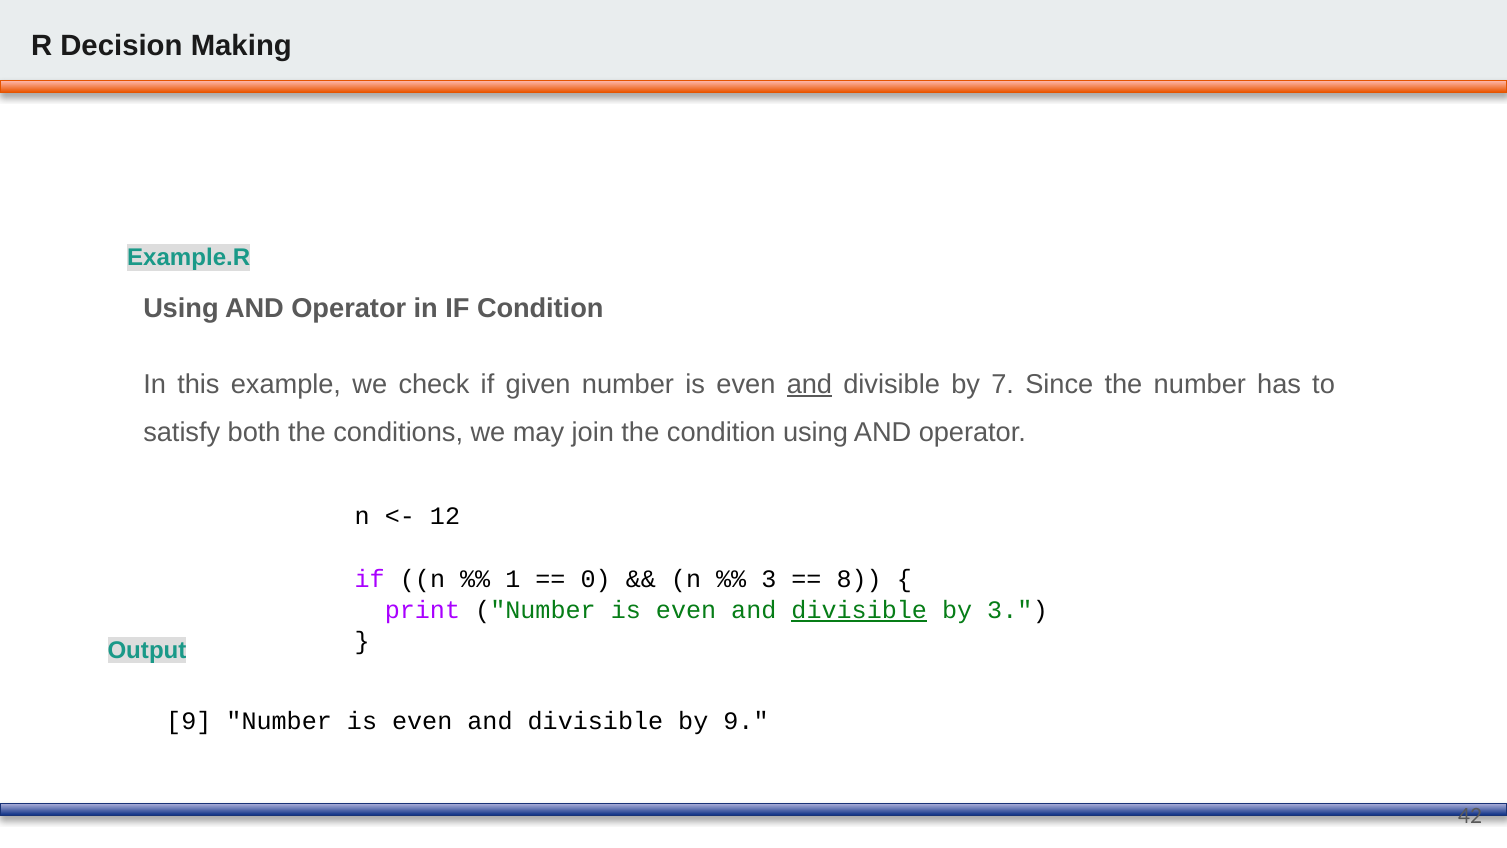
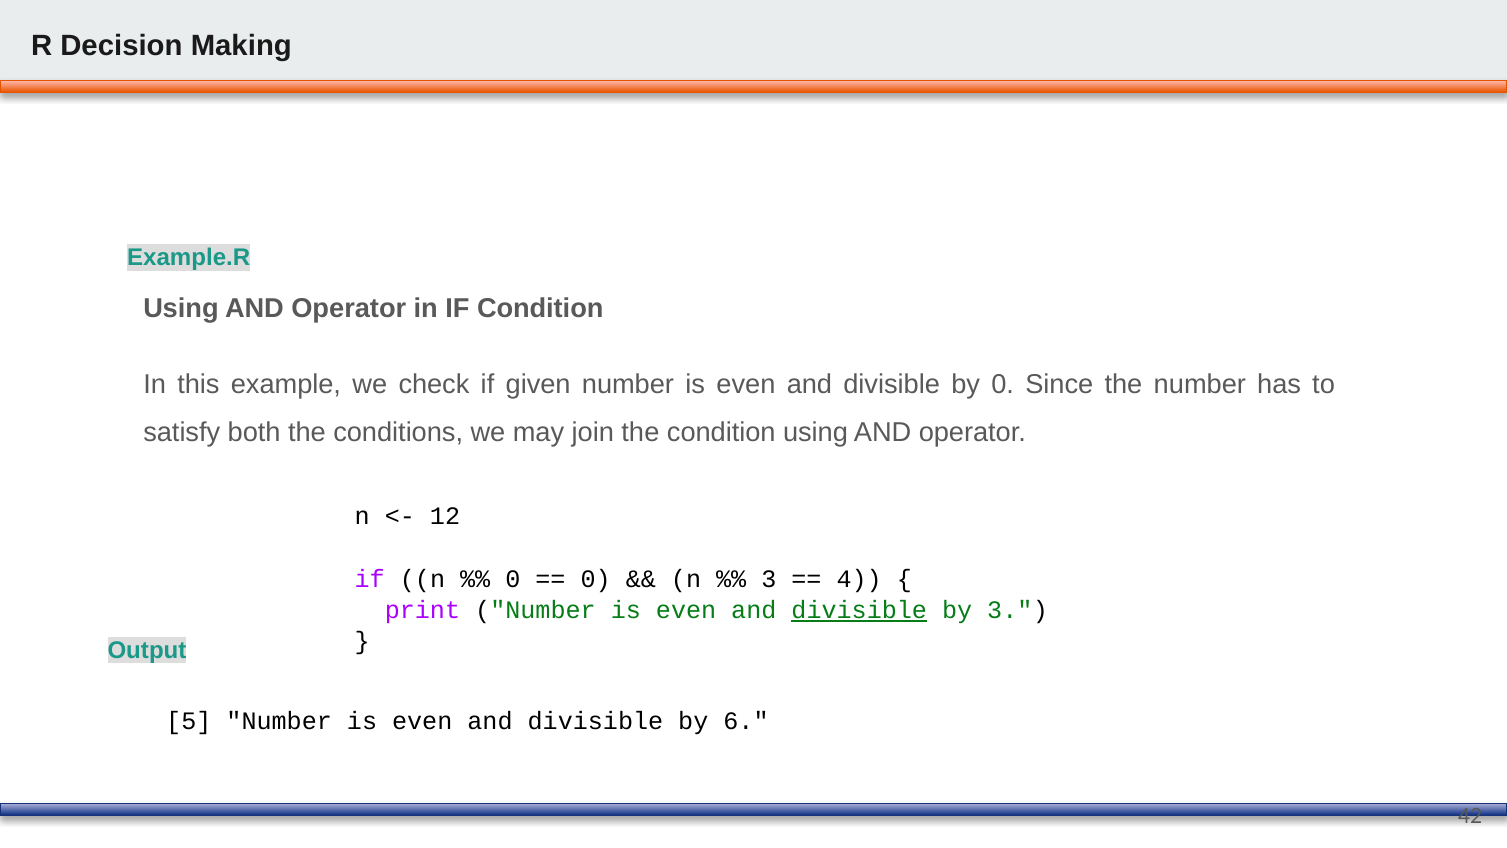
and at (809, 384) underline: present -> none
by 7: 7 -> 0
1 at (513, 579): 1 -> 0
8: 8 -> 4
9 at (189, 721): 9 -> 5
by 9: 9 -> 6
